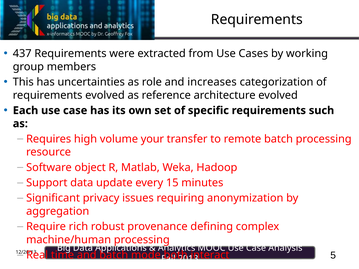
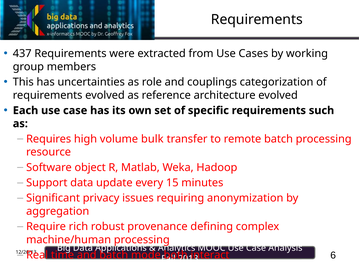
increases: increases -> couplings
your: your -> bulk
5: 5 -> 6
